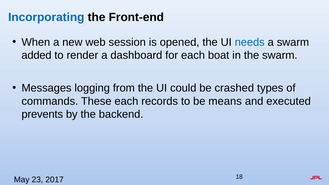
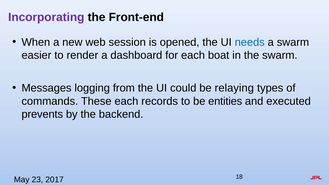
Incorporating colour: blue -> purple
added: added -> easier
crashed: crashed -> relaying
means: means -> entities
